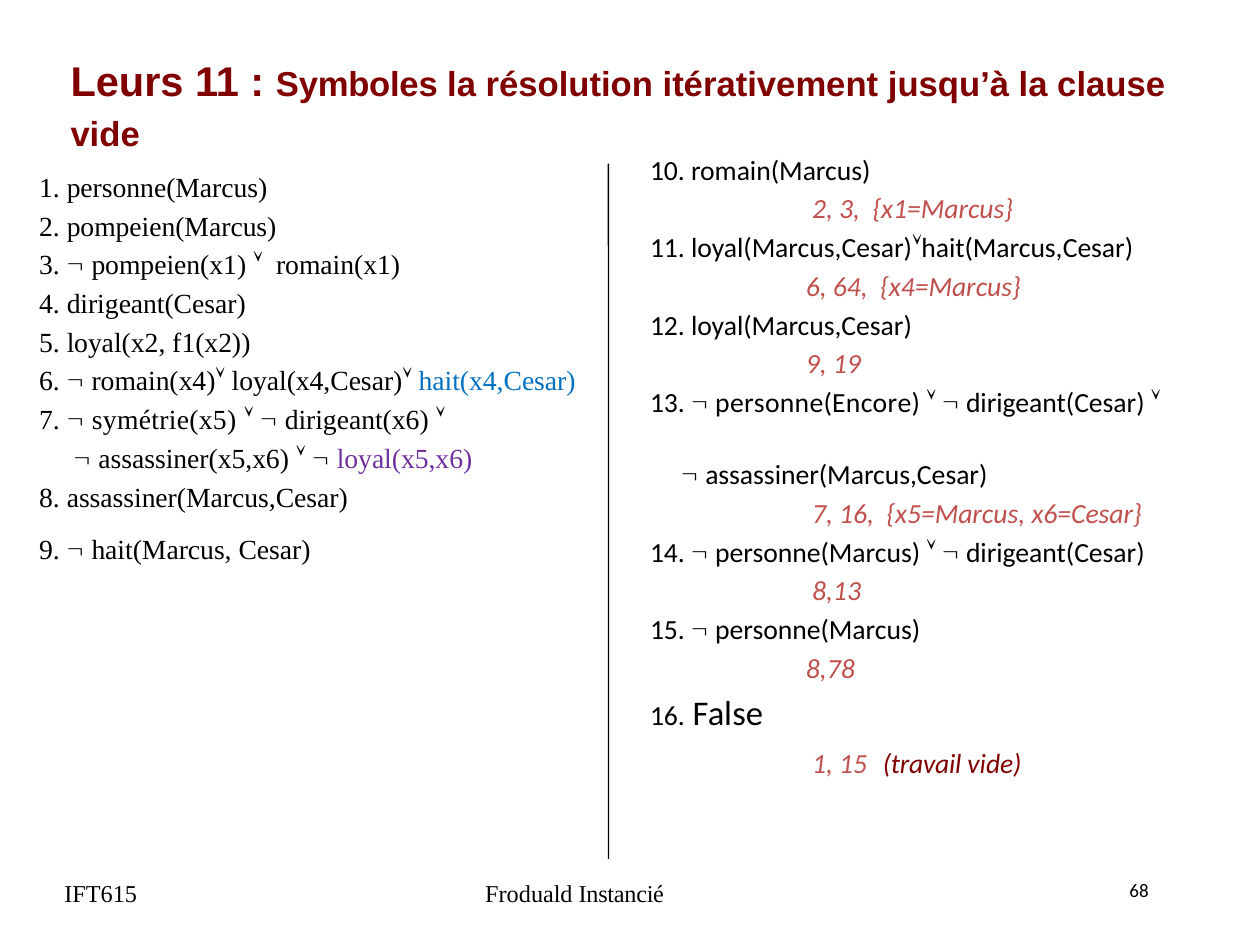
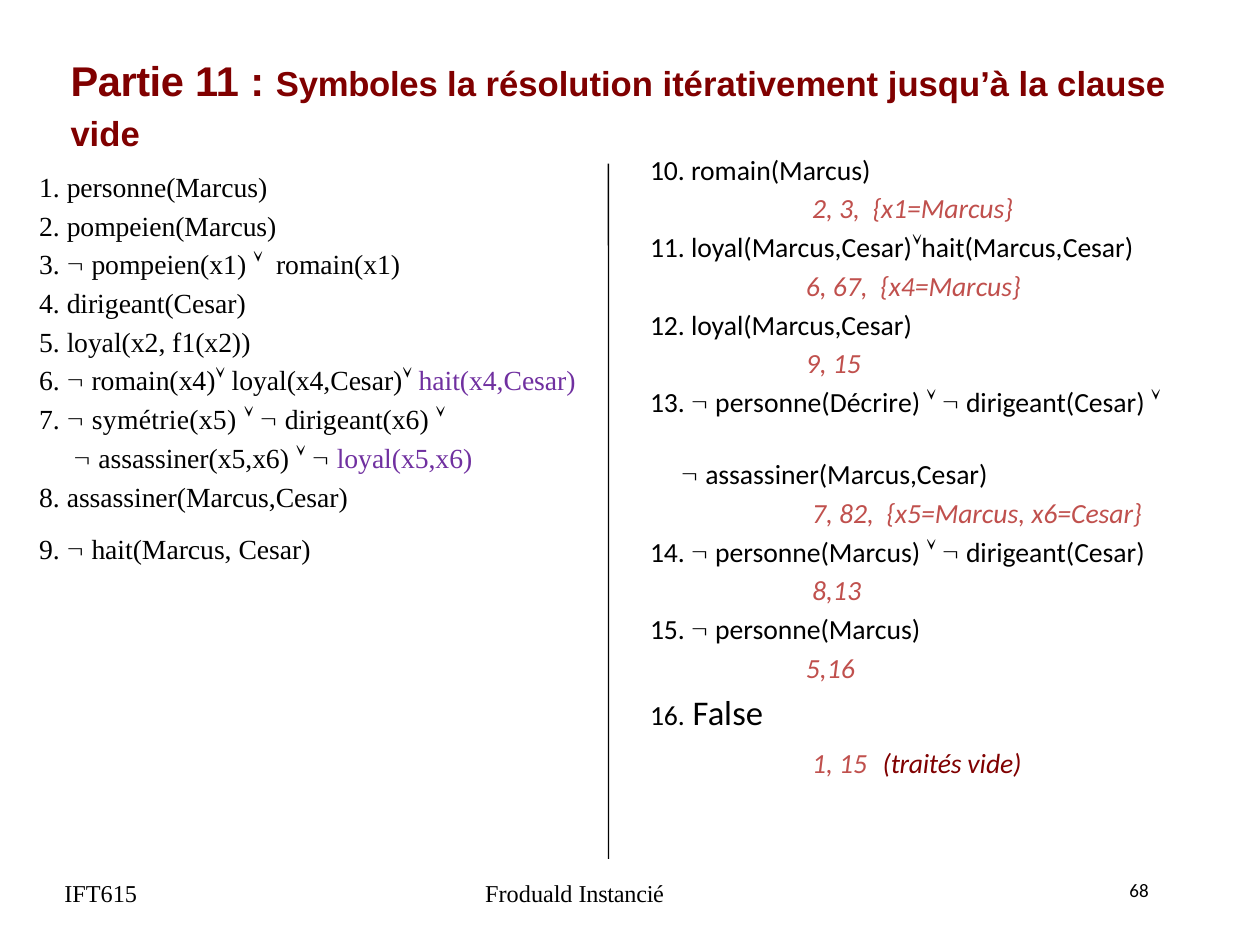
Leurs: Leurs -> Partie
64: 64 -> 67
9 19: 19 -> 15
hait(x4,Cesar colour: blue -> purple
personne(Encore: personne(Encore -> personne(Décrire
7 16: 16 -> 82
8,78: 8,78 -> 5,16
travail: travail -> traités
